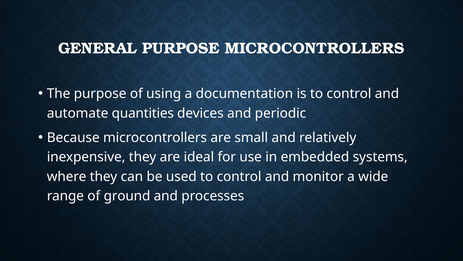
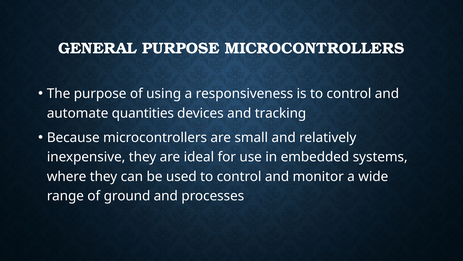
documentation: documentation -> responsiveness
periodic: periodic -> tracking
